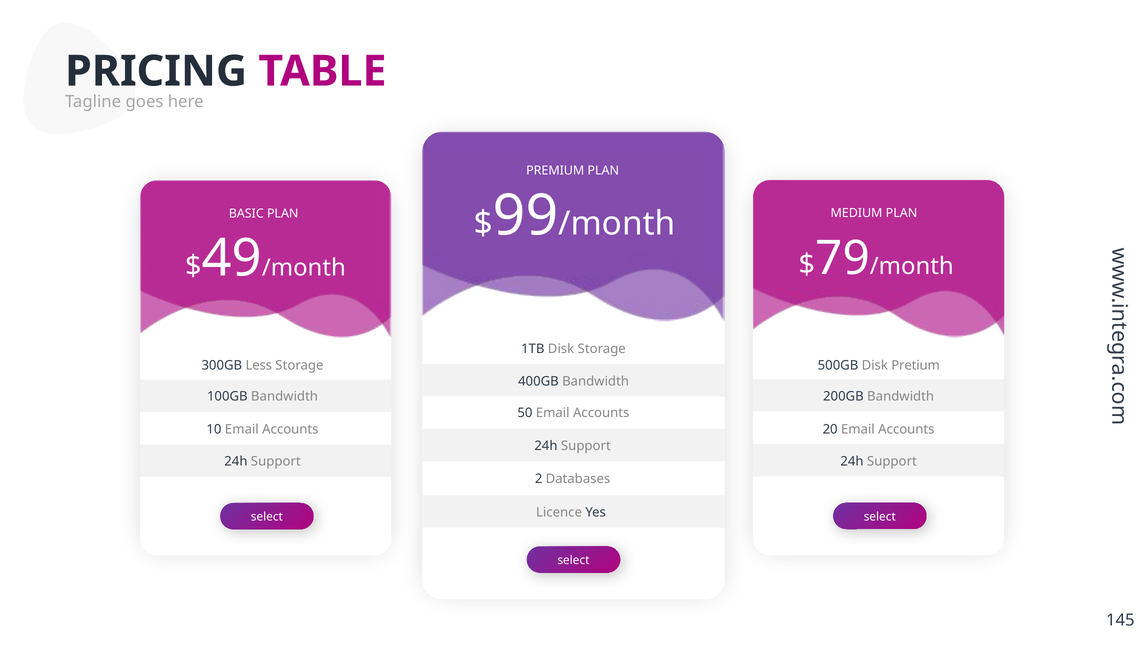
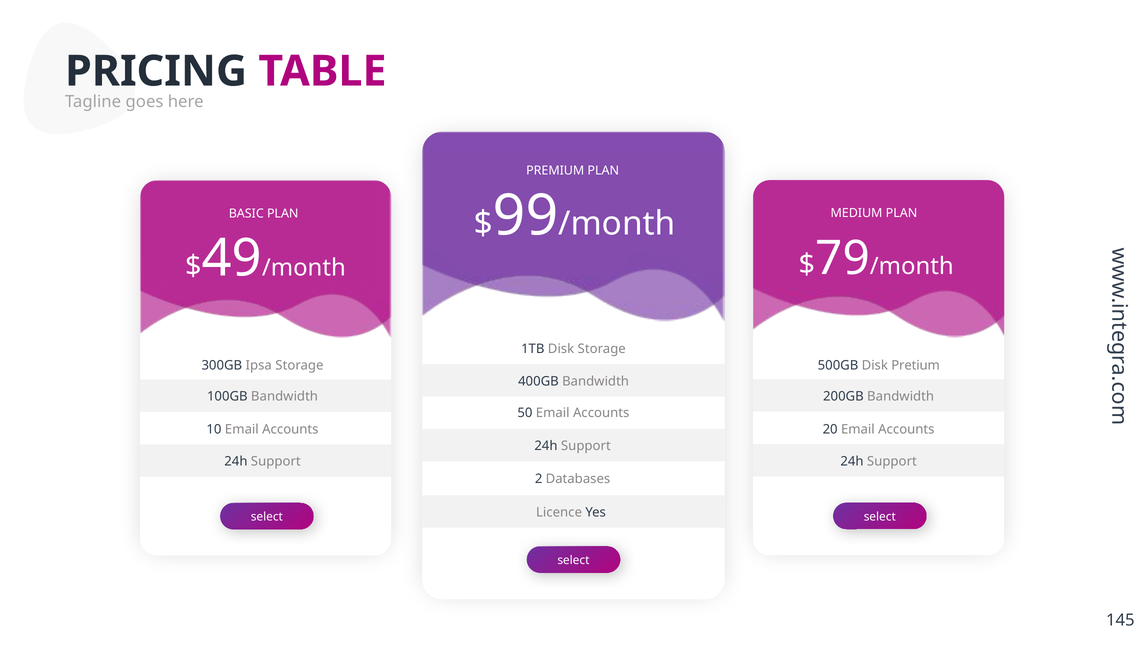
Less: Less -> Ipsa
